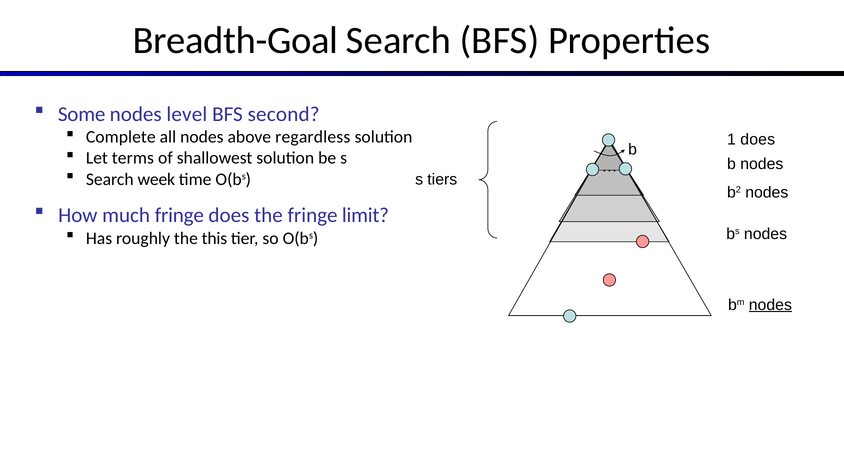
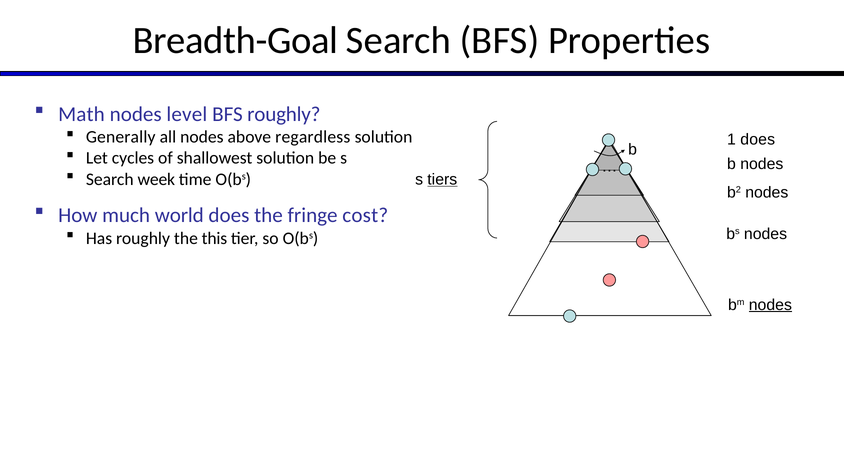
Some: Some -> Math
BFS second: second -> roughly
Complete: Complete -> Generally
terms: terms -> cycles
tiers underline: none -> present
much fringe: fringe -> world
limit: limit -> cost
